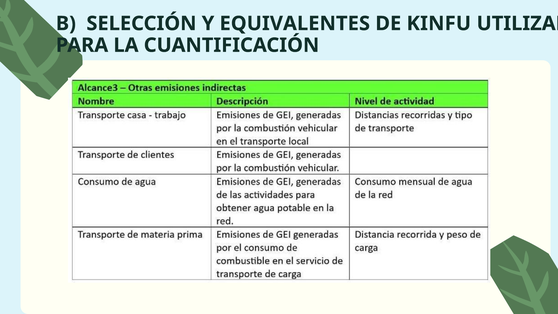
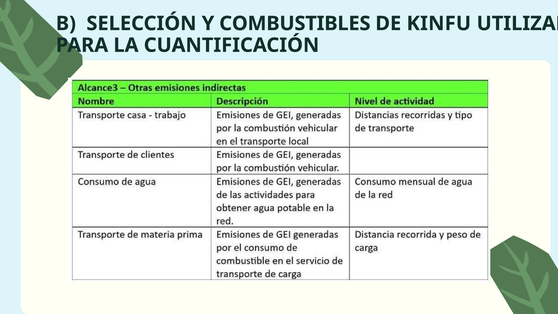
EQUIVALENTES: EQUIVALENTES -> COMBUSTIBLES
